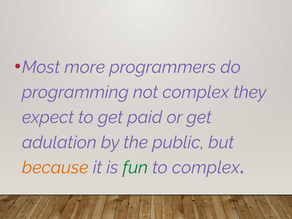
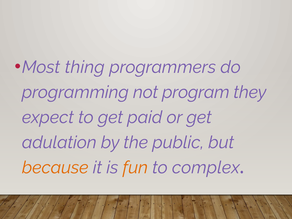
more: more -> thing
not complex: complex -> program
fun colour: green -> orange
